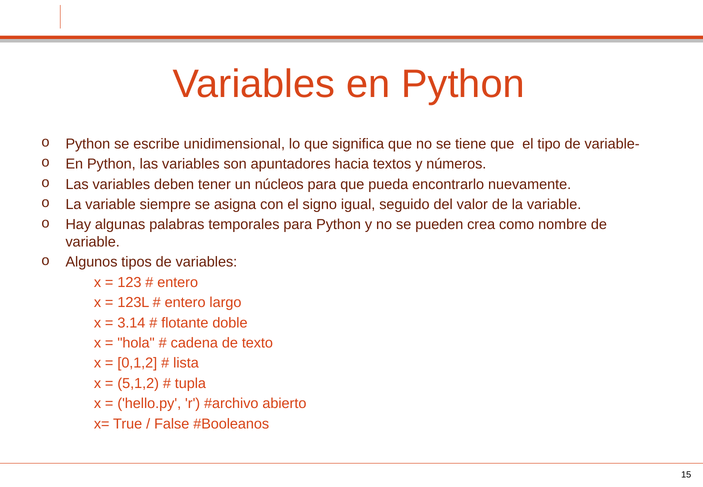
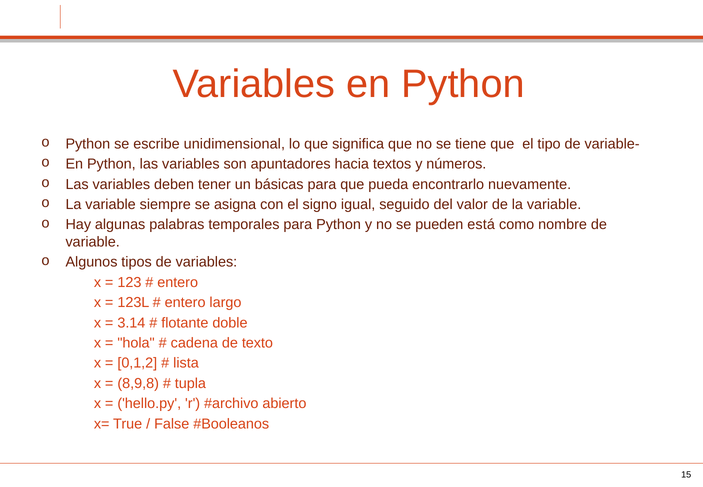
núcleos: núcleos -> básicas
crea: crea -> está
5,1,2: 5,1,2 -> 8,9,8
